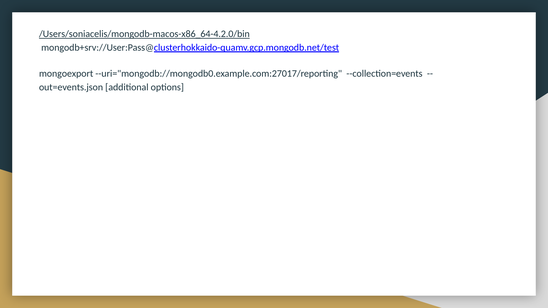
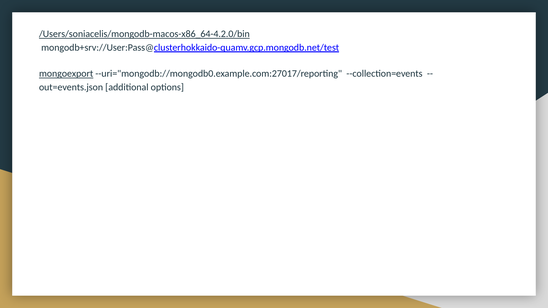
mongoexport underline: none -> present
